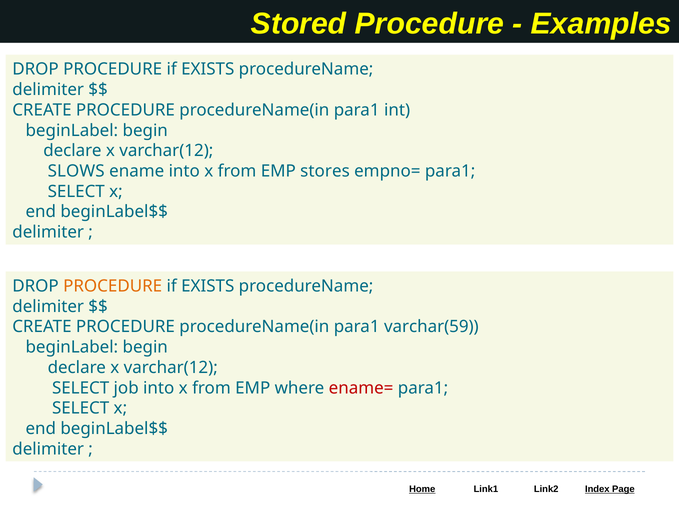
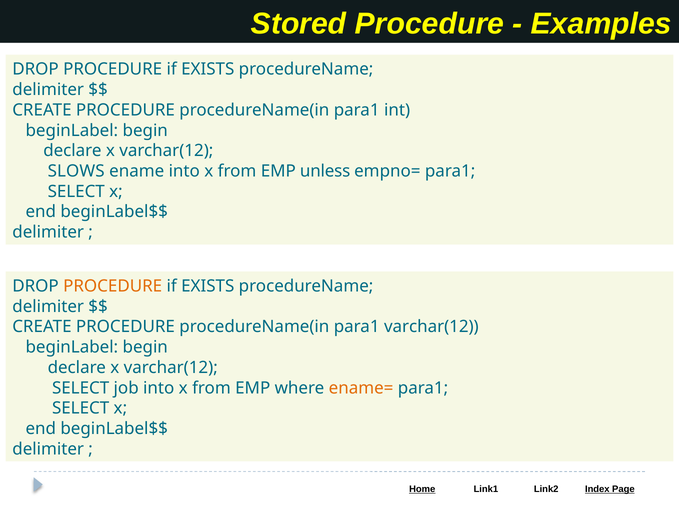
stores: stores -> unless
para1 varchar(59: varchar(59 -> varchar(12
ename= colour: red -> orange
